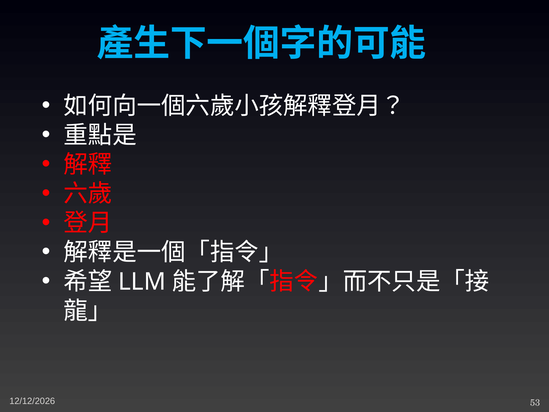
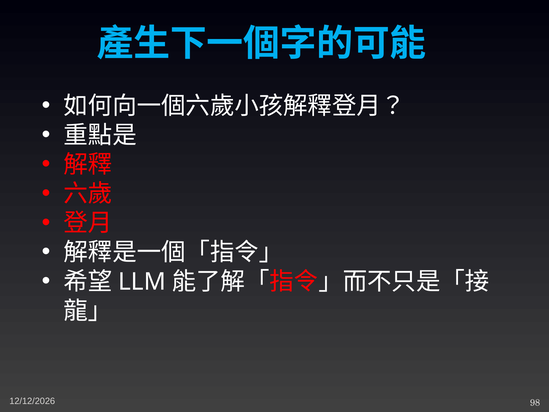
53: 53 -> 98
